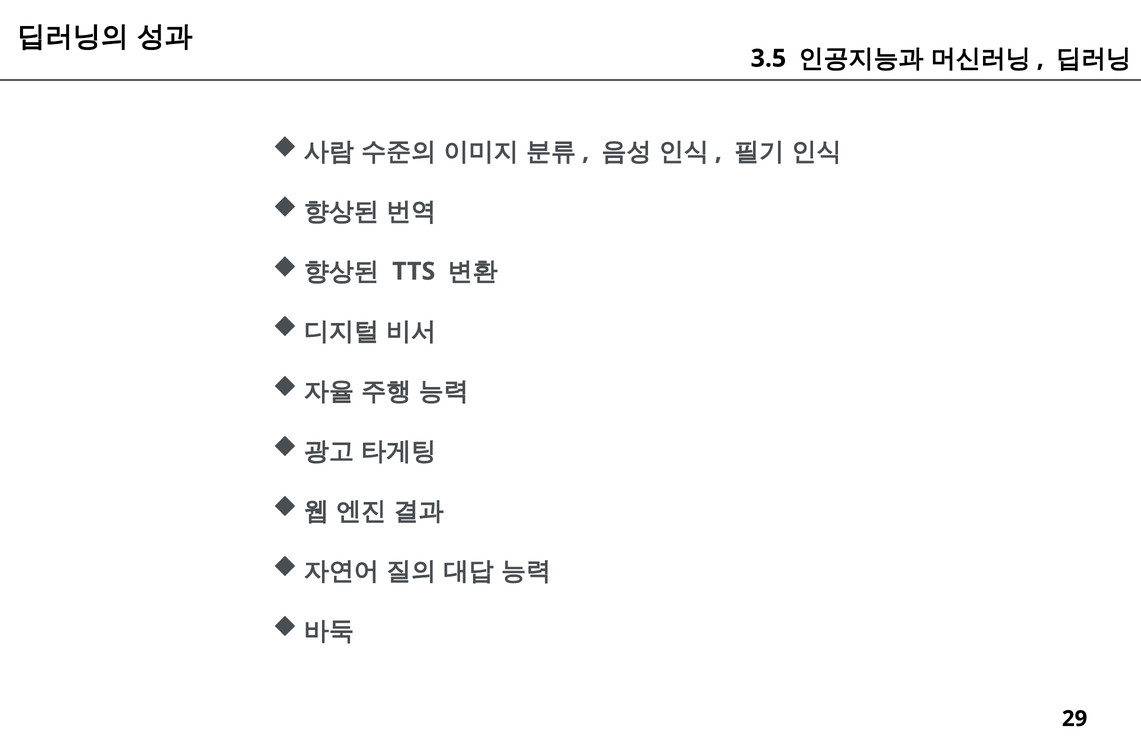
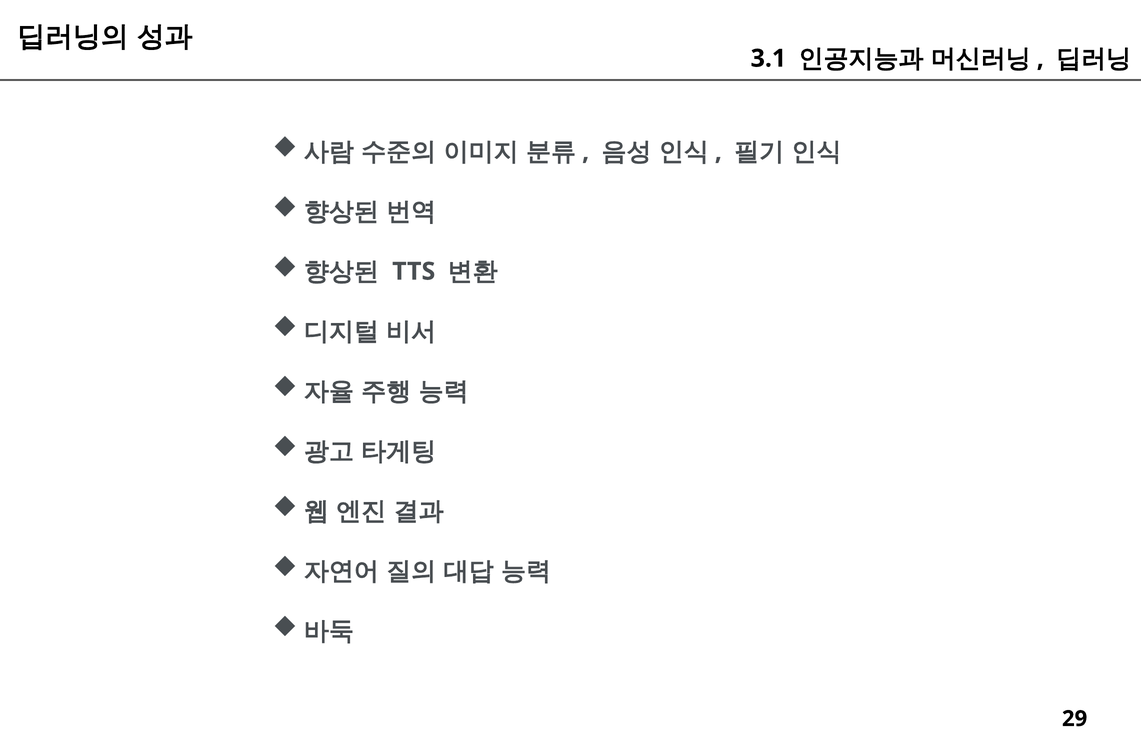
3.5: 3.5 -> 3.1
